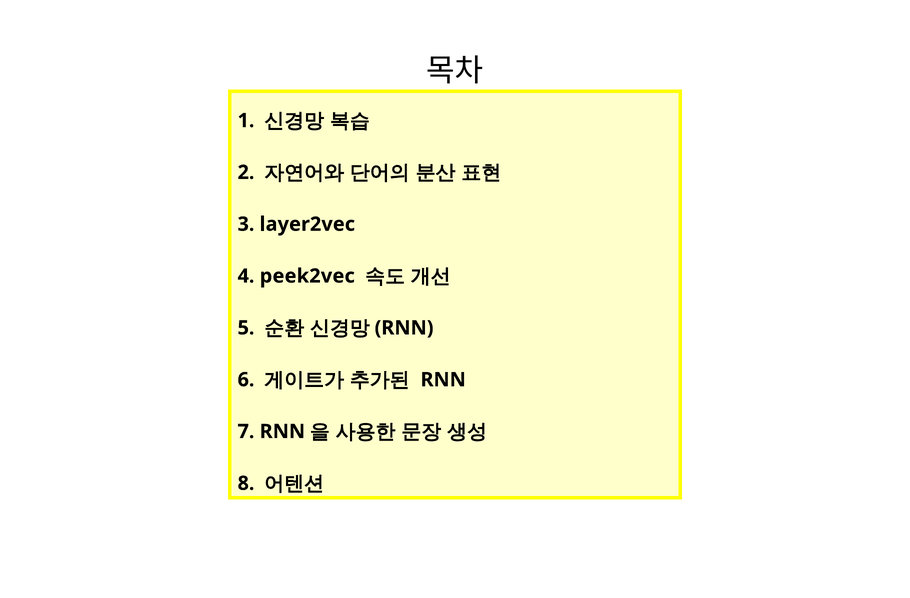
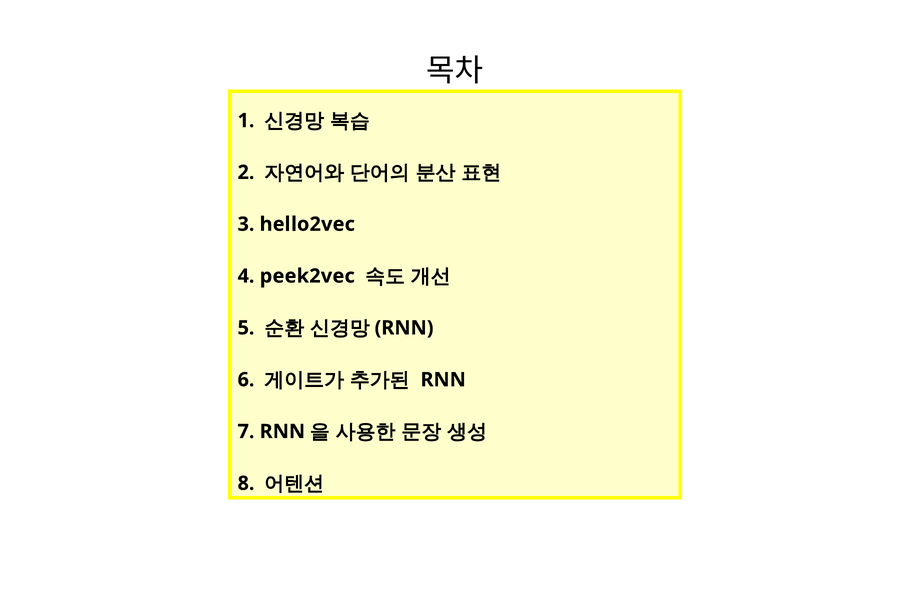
layer2vec: layer2vec -> hello2vec
